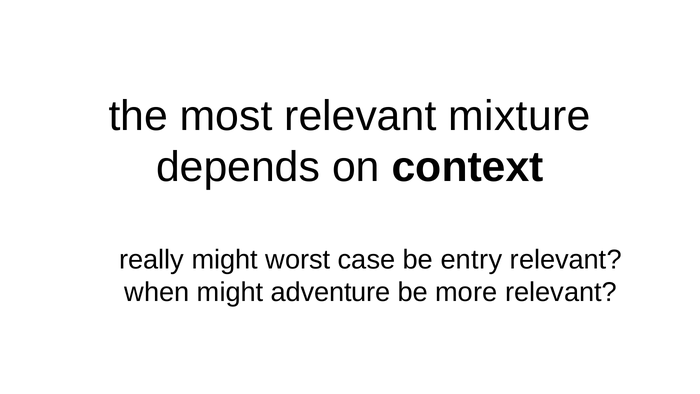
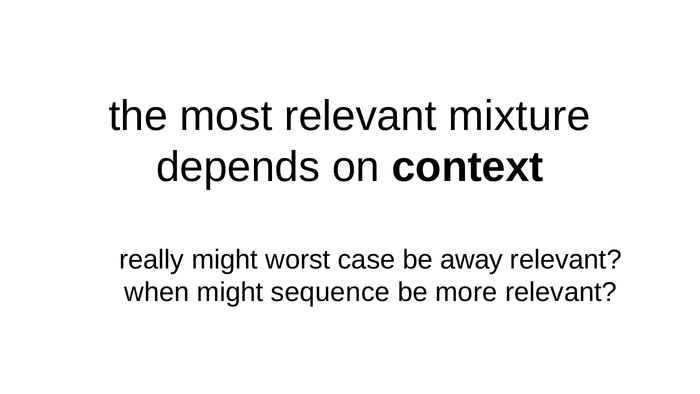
entry: entry -> away
adventure: adventure -> sequence
